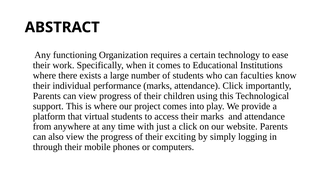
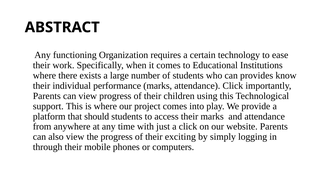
faculties: faculties -> provides
virtual: virtual -> should
